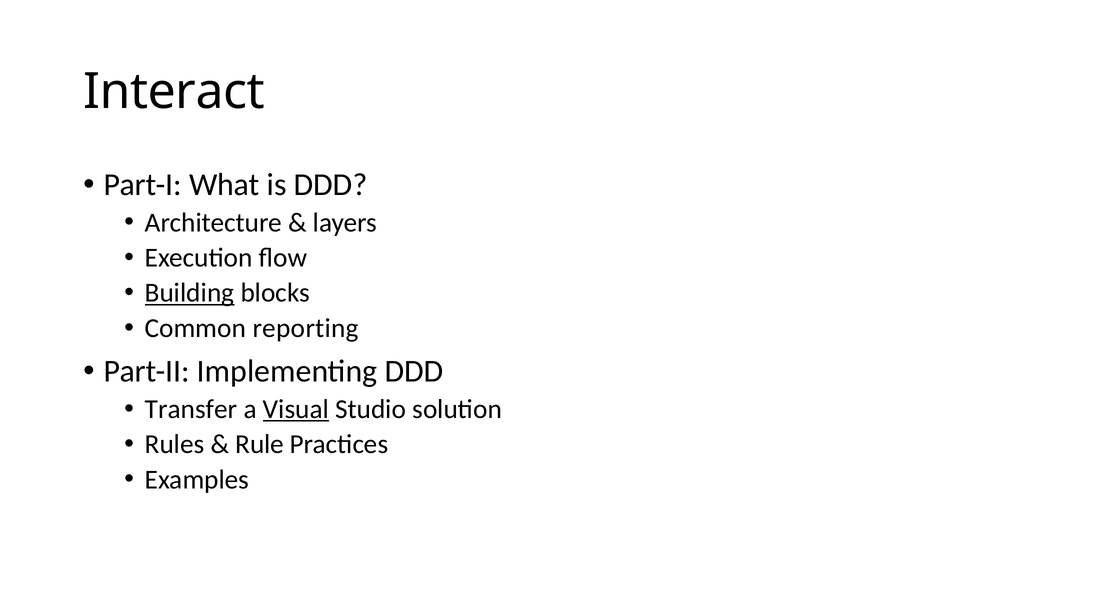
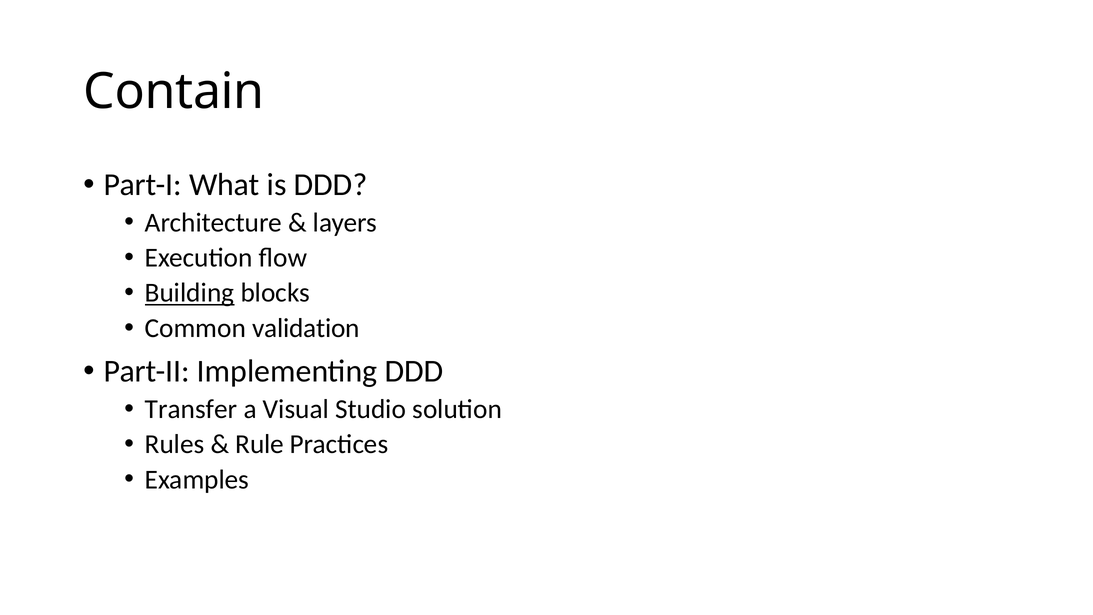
Interact: Interact -> Contain
reporting: reporting -> validation
Visual underline: present -> none
